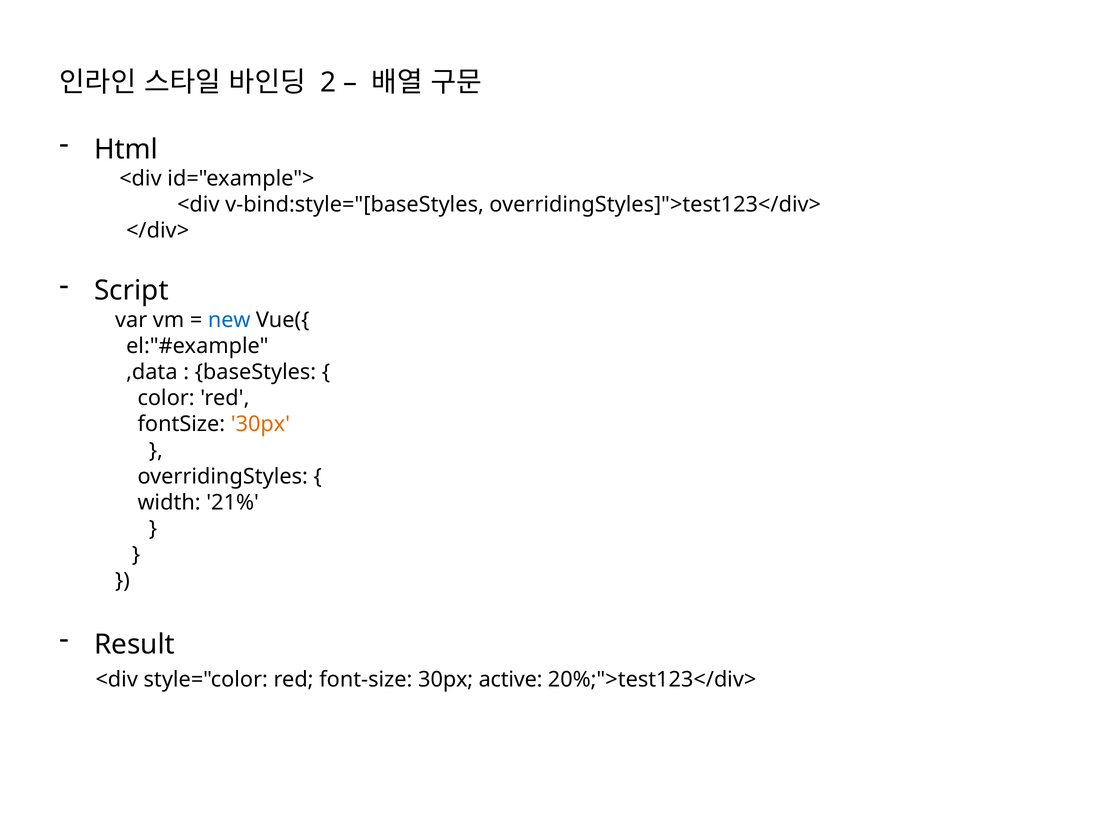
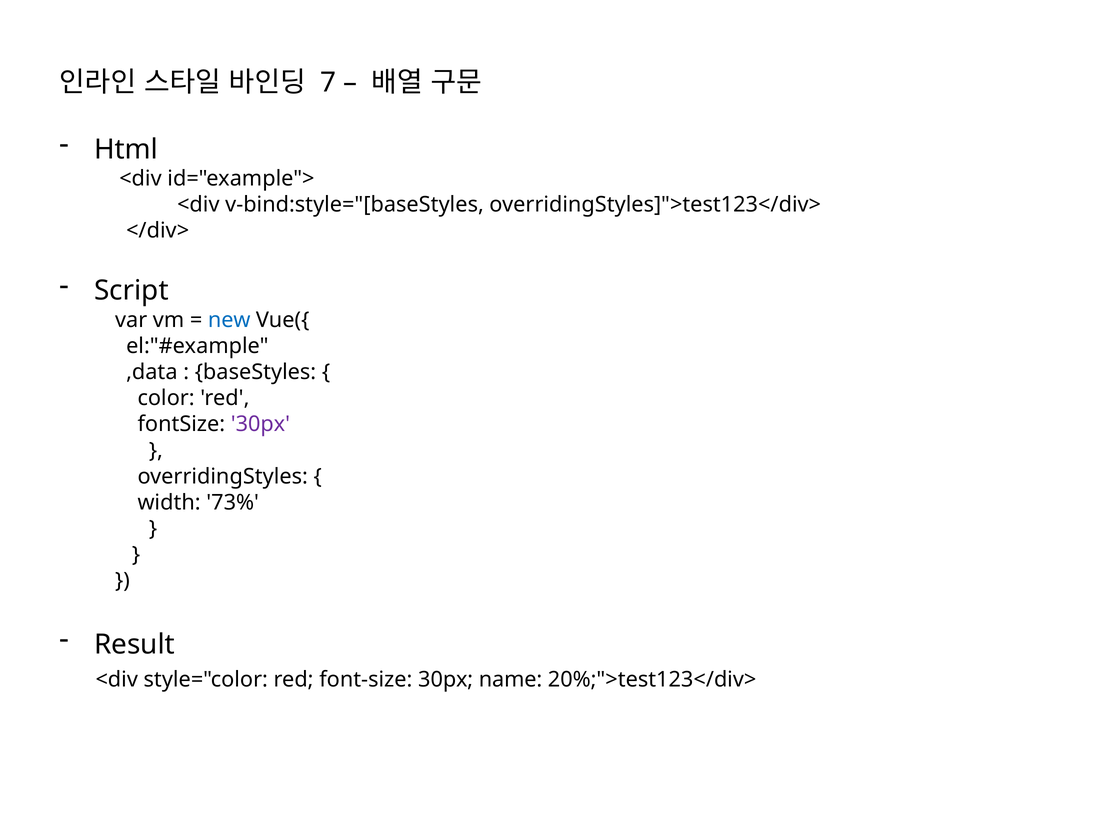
2: 2 -> 7
30px at (260, 424) colour: orange -> purple
21%: 21% -> 73%
active: active -> name
